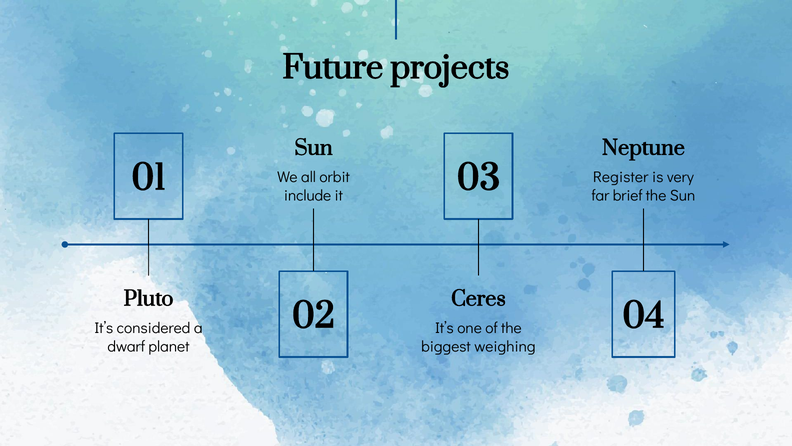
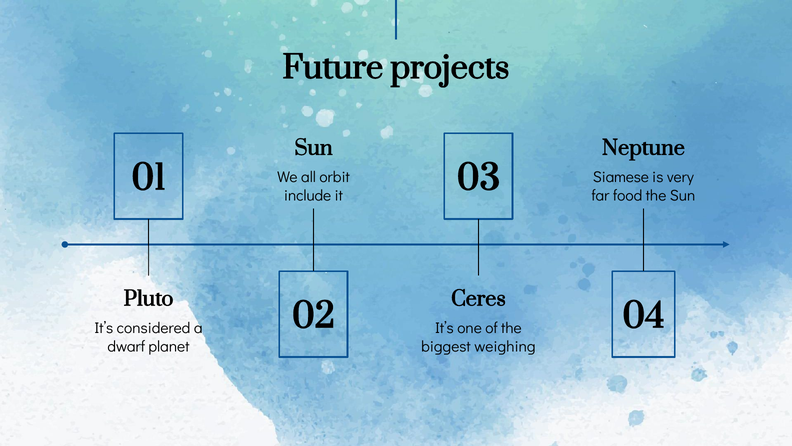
Register: Register -> Siamese
brief: brief -> food
